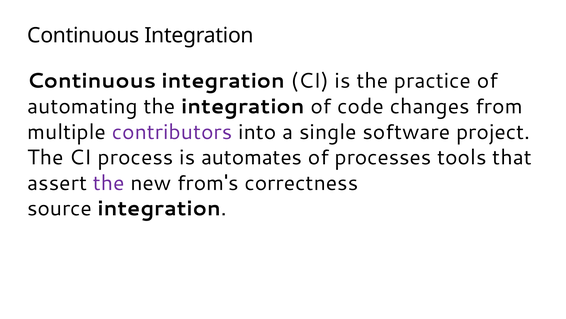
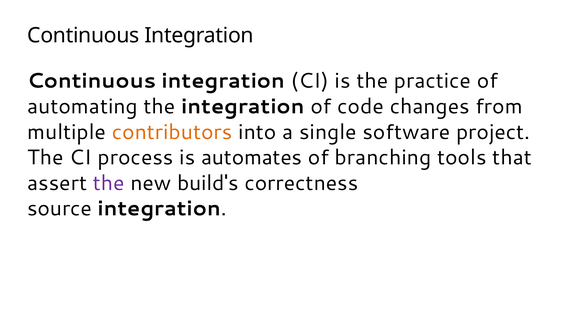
contributors colour: purple -> orange
processes: processes -> branching
from's: from's -> build's
